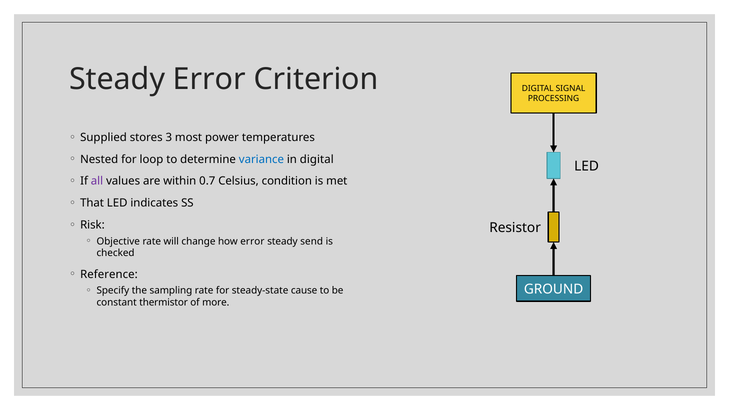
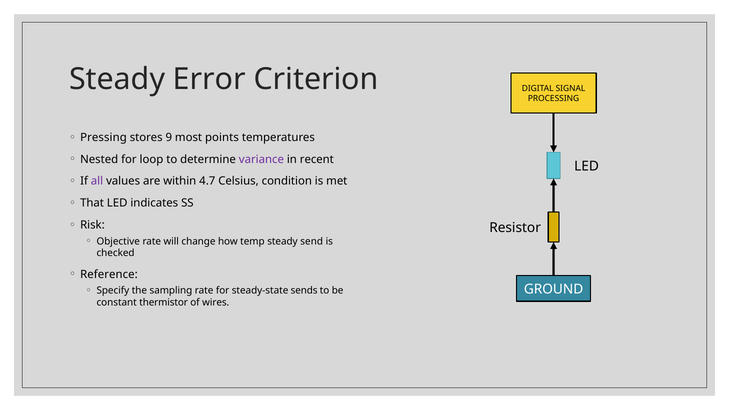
Supplied: Supplied -> Pressing
3: 3 -> 9
power: power -> points
variance colour: blue -> purple
in digital: digital -> recent
0.7: 0.7 -> 4.7
how error: error -> temp
cause: cause -> sends
more: more -> wires
